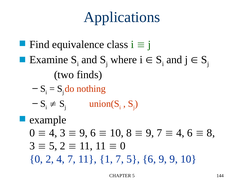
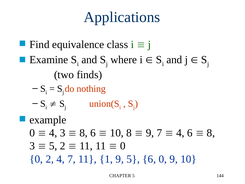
9 at (84, 133): 9 -> 8
1 7: 7 -> 9
6 9: 9 -> 0
